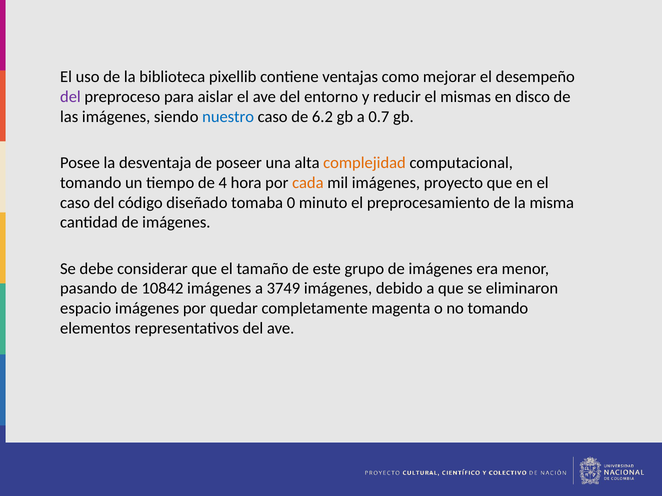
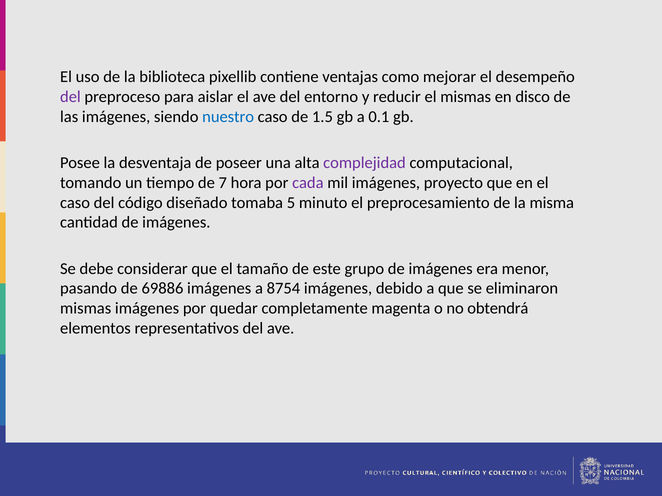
6.2: 6.2 -> 1.5
0.7: 0.7 -> 0.1
complejidad colour: orange -> purple
4: 4 -> 7
cada colour: orange -> purple
0: 0 -> 5
10842: 10842 -> 69886
3749: 3749 -> 8754
espacio at (86, 309): espacio -> mismas
no tomando: tomando -> obtendrá
